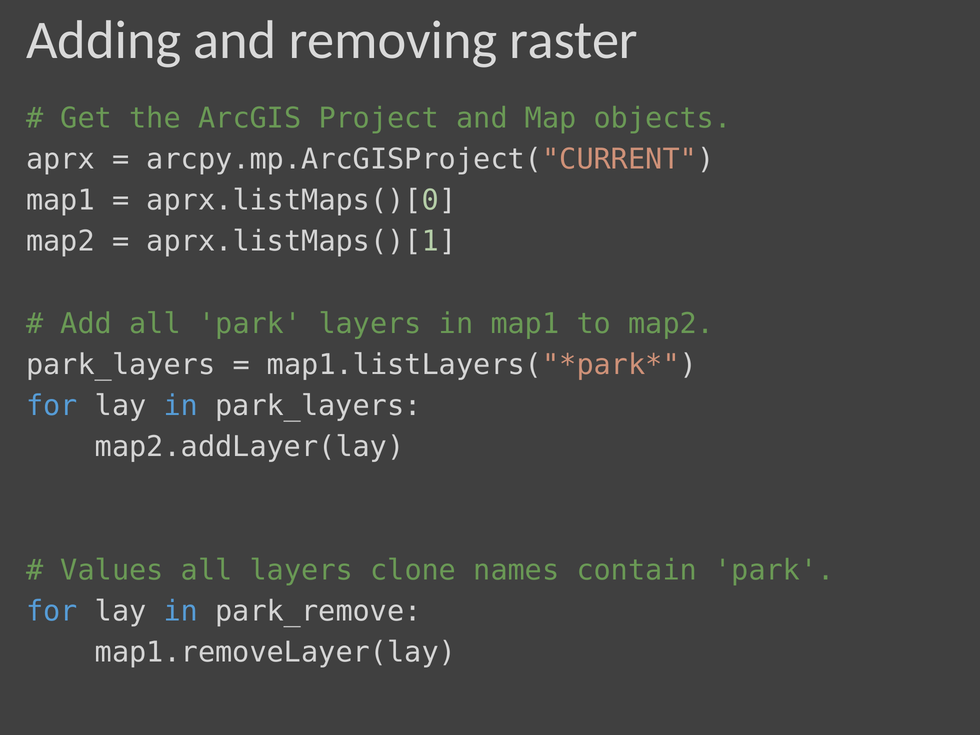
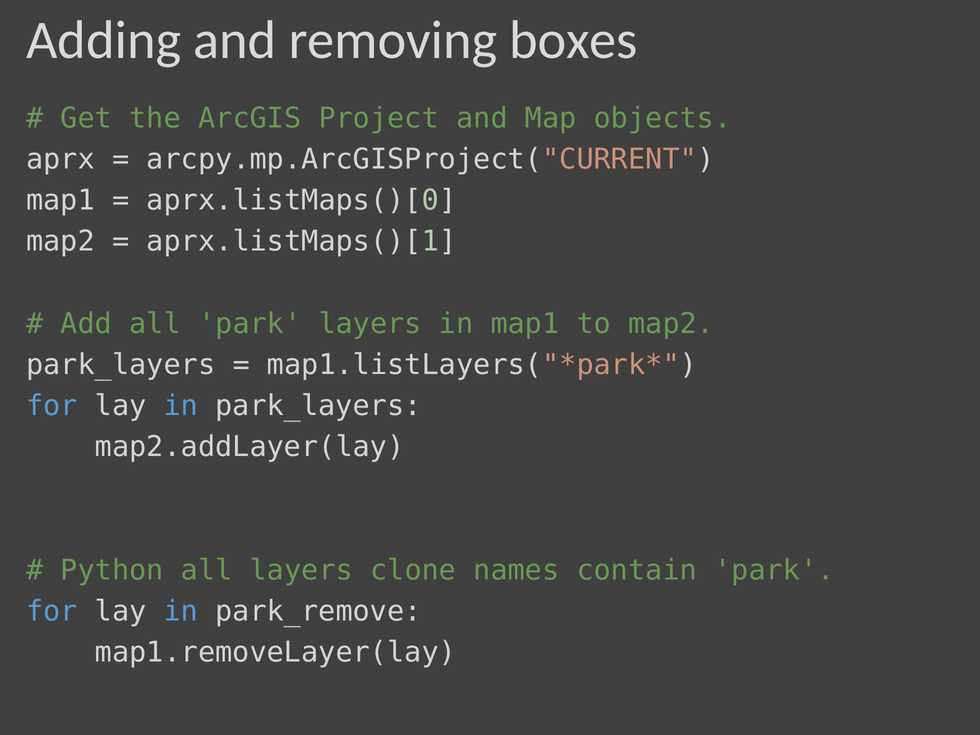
raster: raster -> boxes
Values: Values -> Python
